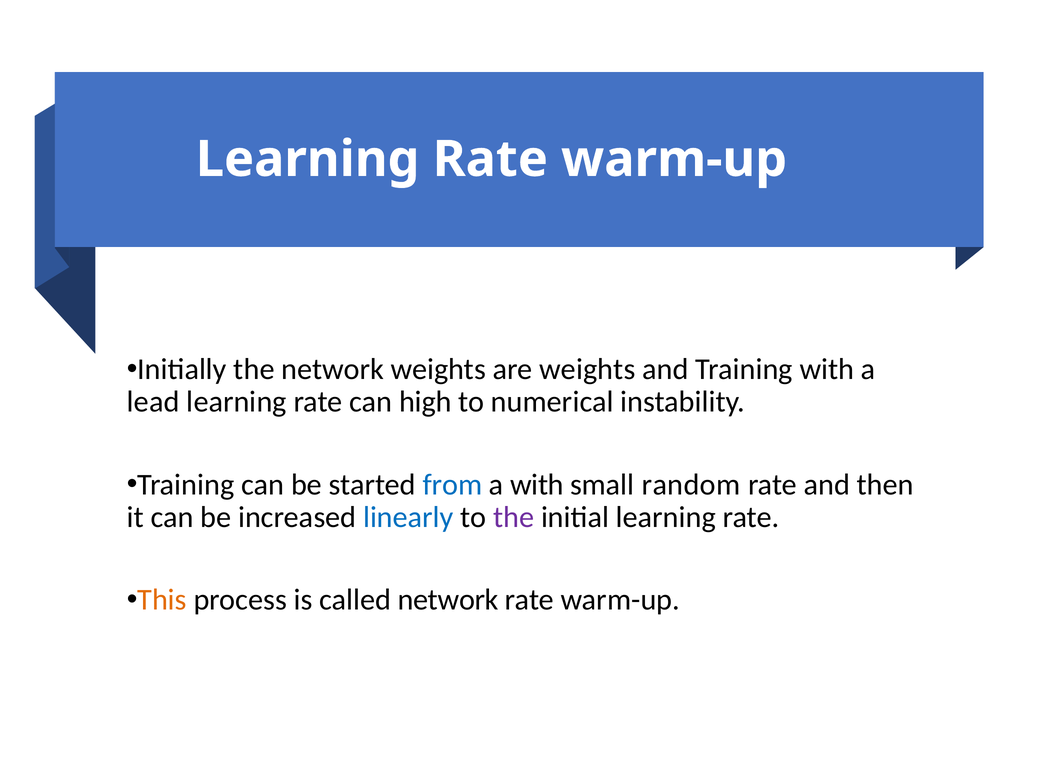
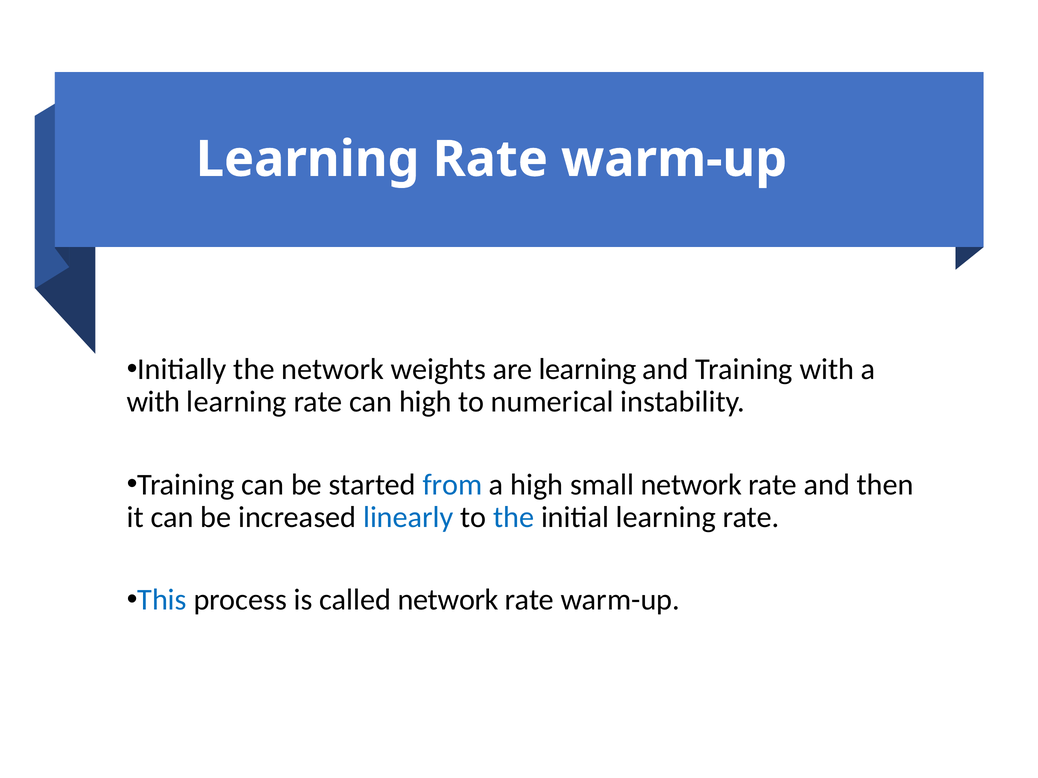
are weights: weights -> learning
lead at (153, 402): lead -> with
a with: with -> high
small random: random -> network
the at (514, 518) colour: purple -> blue
This colour: orange -> blue
